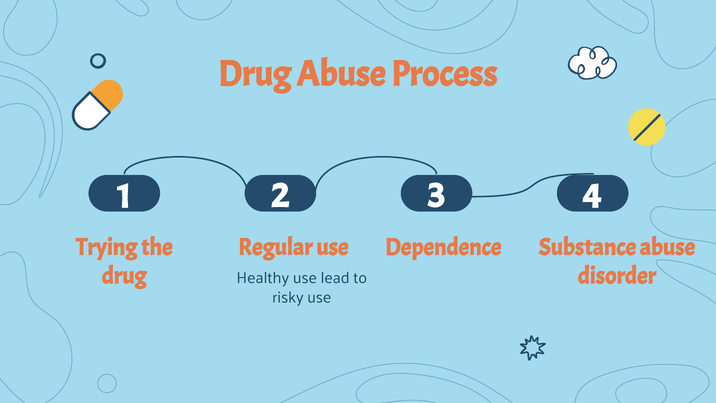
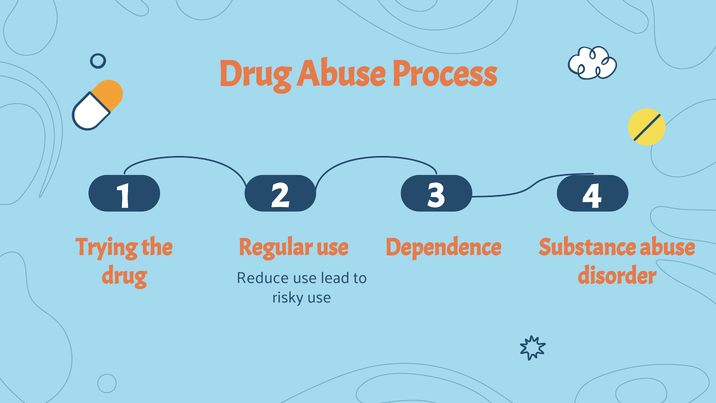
Healthy: Healthy -> Reduce
